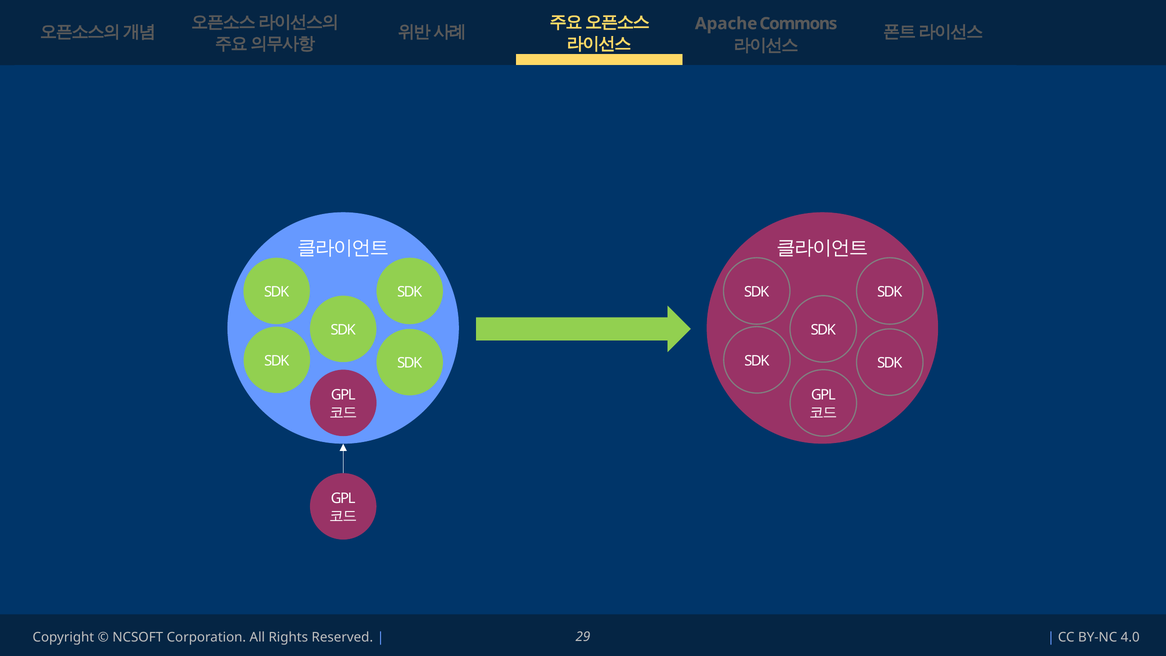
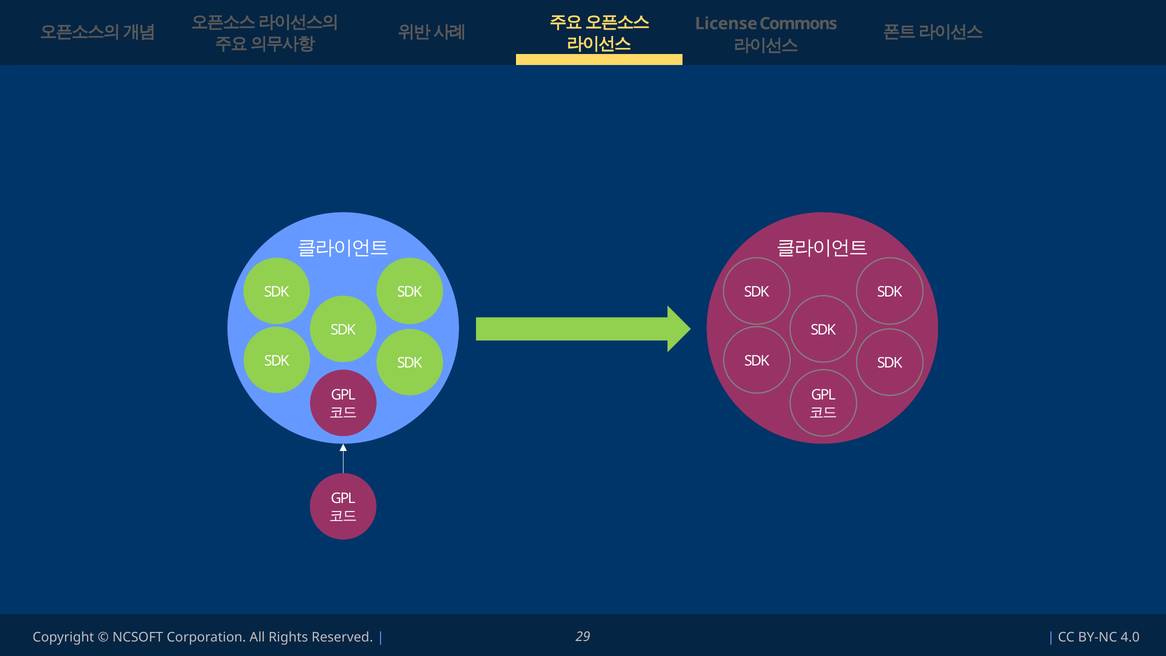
Apache: Apache -> License
